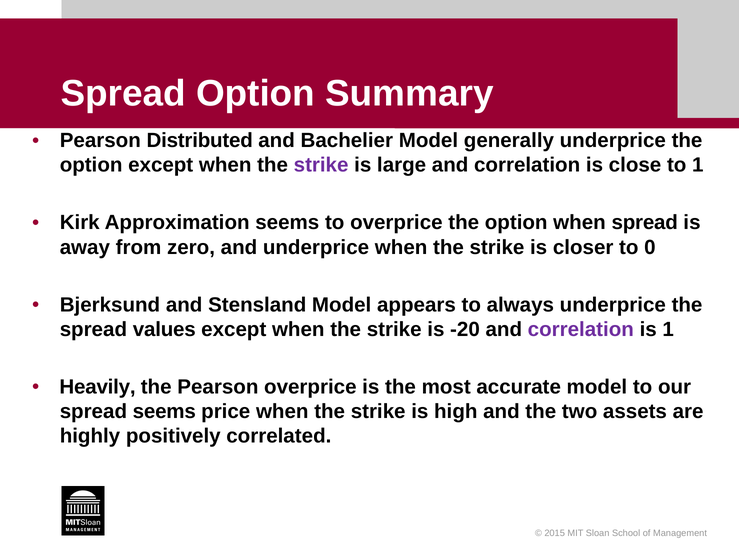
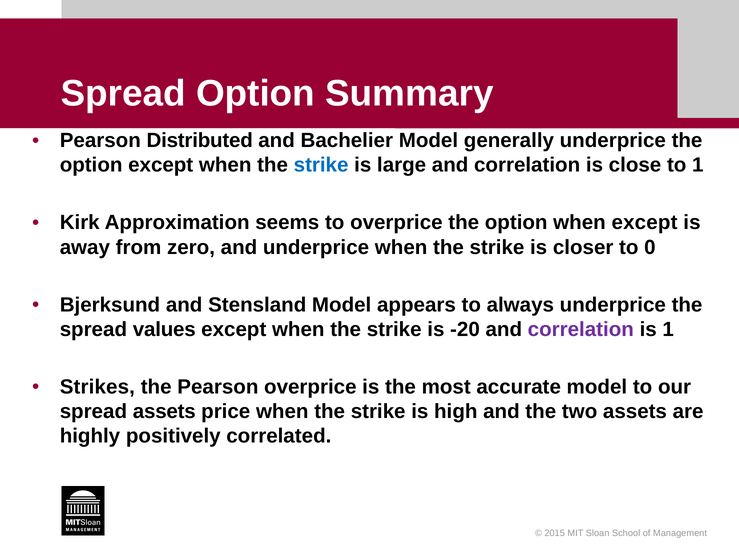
strike at (321, 165) colour: purple -> blue
when spread: spread -> except
Heavily: Heavily -> Strikes
spread seems: seems -> assets
